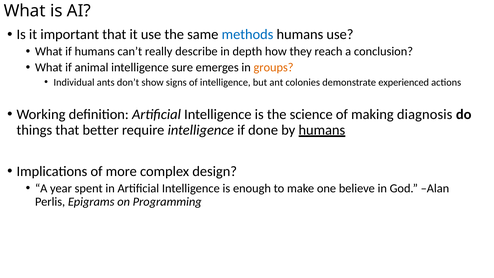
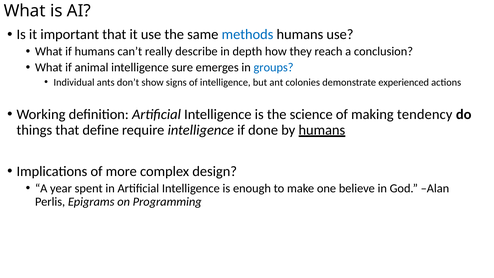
groups colour: orange -> blue
diagnosis: diagnosis -> tendency
better: better -> define
